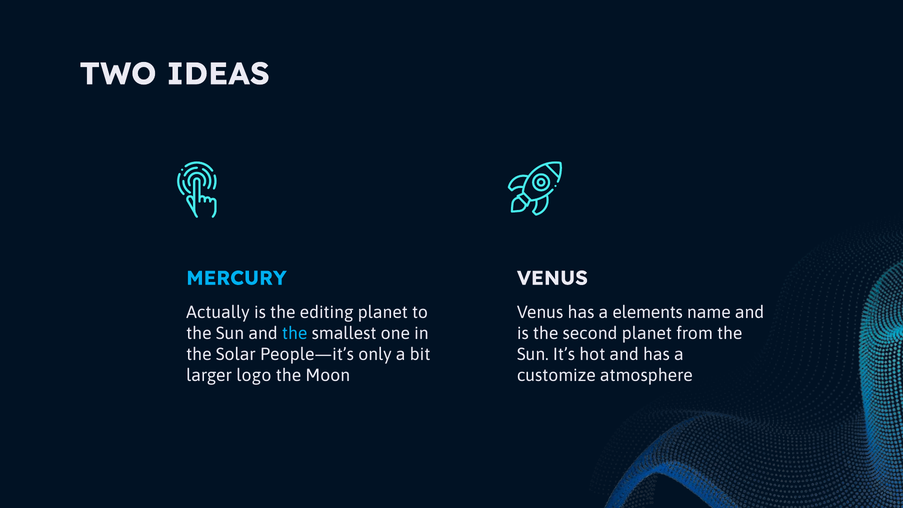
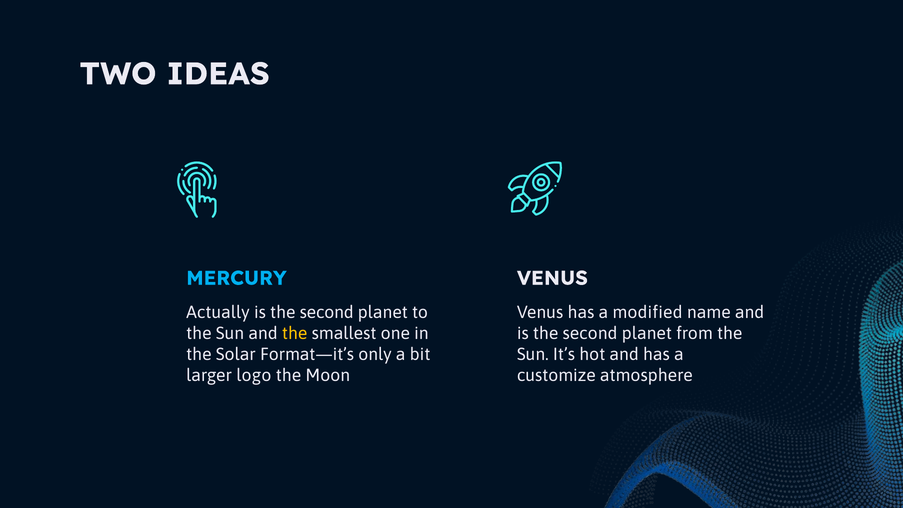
editing at (327, 312): editing -> second
elements: elements -> modified
the at (295, 334) colour: light blue -> yellow
People—it’s: People—it’s -> Format—it’s
